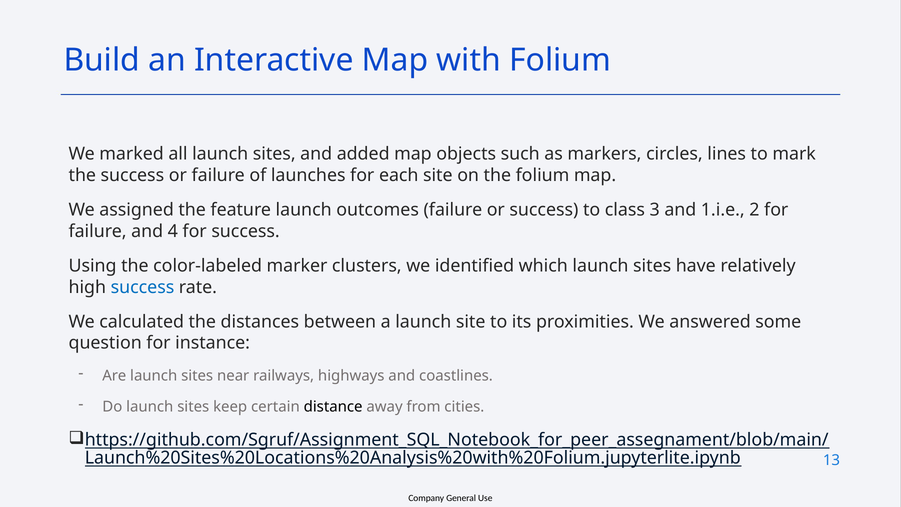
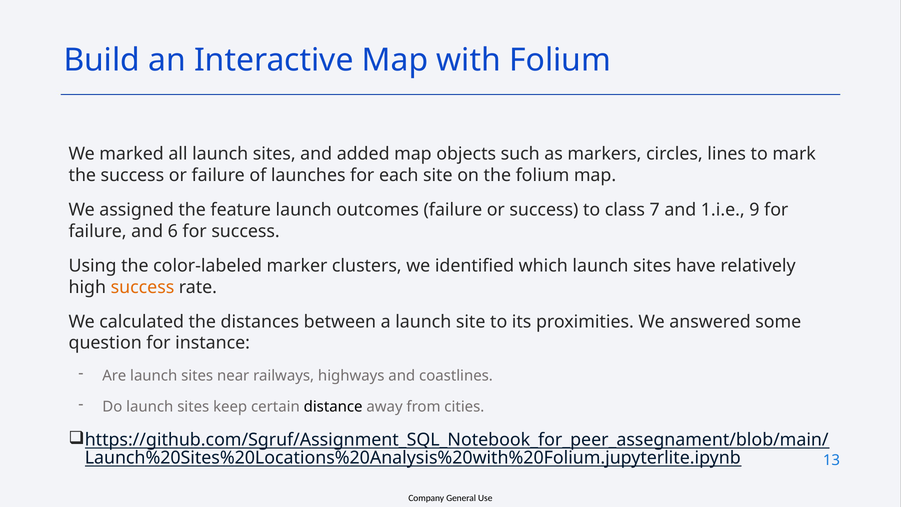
3: 3 -> 7
2: 2 -> 9
4: 4 -> 6
success at (142, 287) colour: blue -> orange
